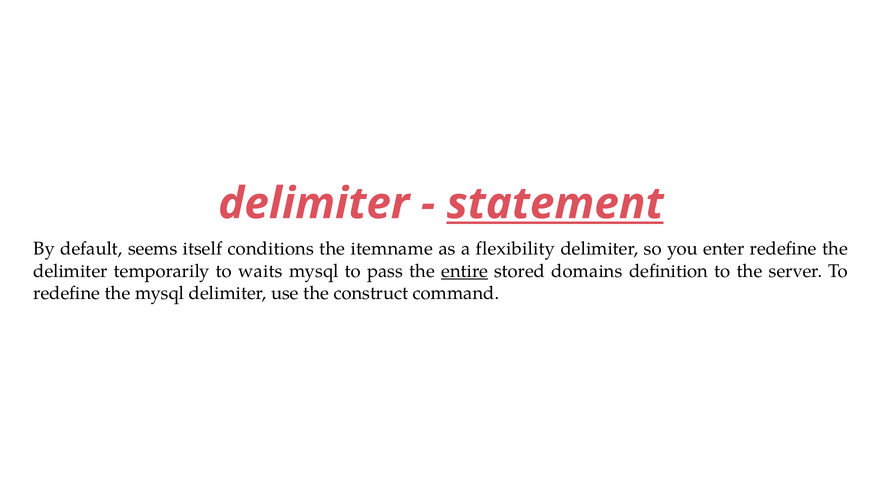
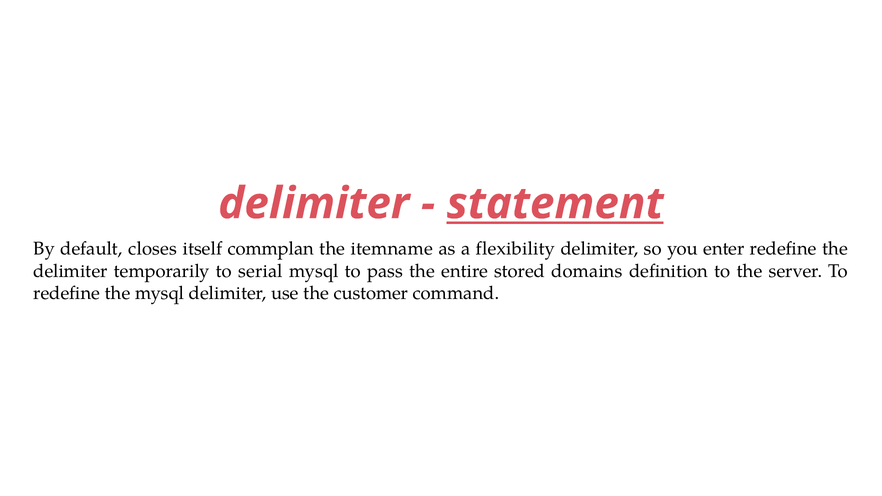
seems: seems -> closes
conditions: conditions -> commplan
waits: waits -> serial
entire underline: present -> none
construct: construct -> customer
